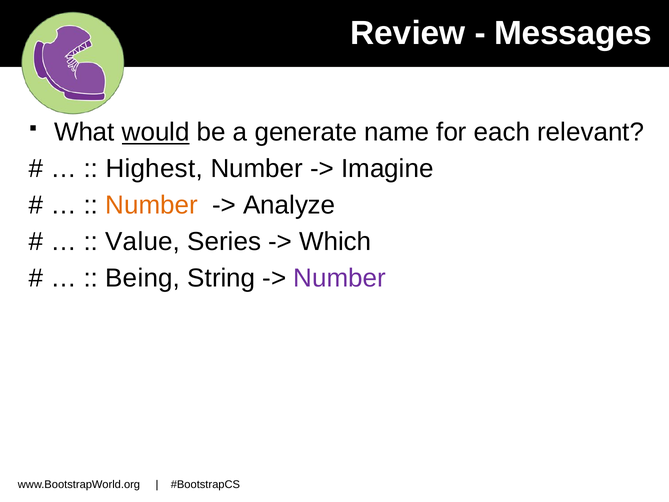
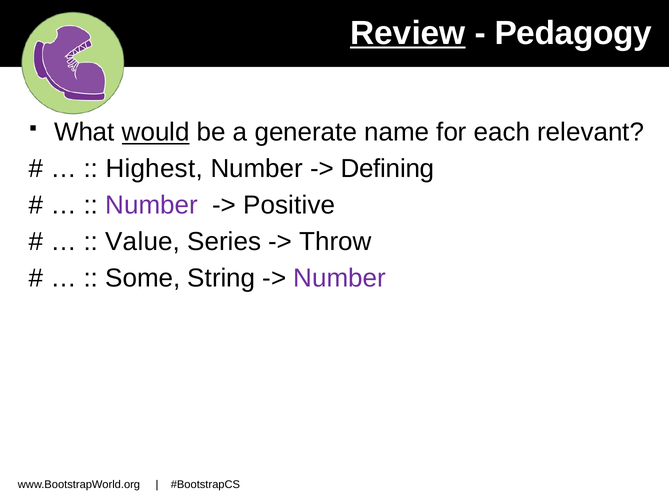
Review underline: none -> present
Messages: Messages -> Pedagogy
Imagine: Imagine -> Defining
Number at (152, 205) colour: orange -> purple
Analyze: Analyze -> Positive
Which: Which -> Throw
Being: Being -> Some
